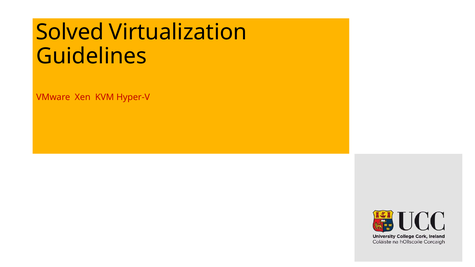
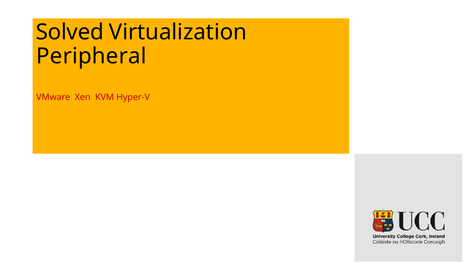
Guidelines: Guidelines -> Peripheral
